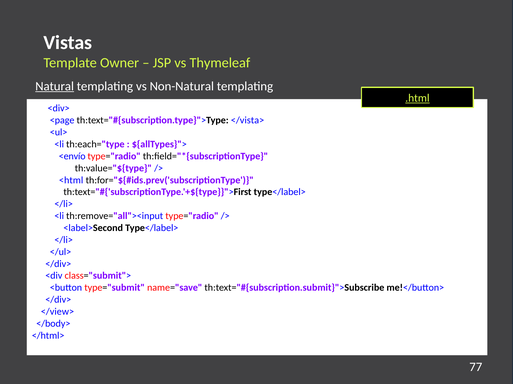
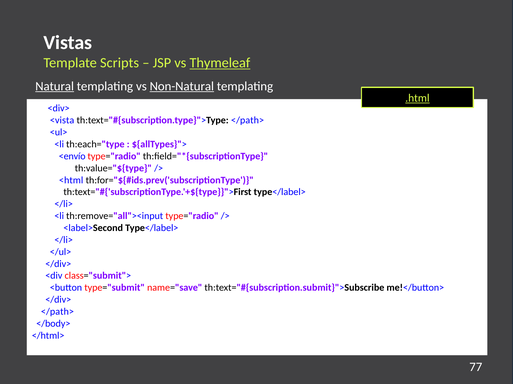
Owner: Owner -> Scripts
Thymeleaf underline: none -> present
Non-Natural underline: none -> present
<page: <page -> <vista
</vista> at (248, 121): </vista> -> </path>
</view> at (57, 312): </view> -> </path>
